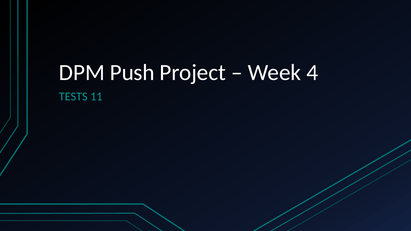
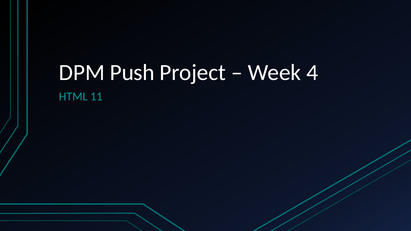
TESTS: TESTS -> HTML
